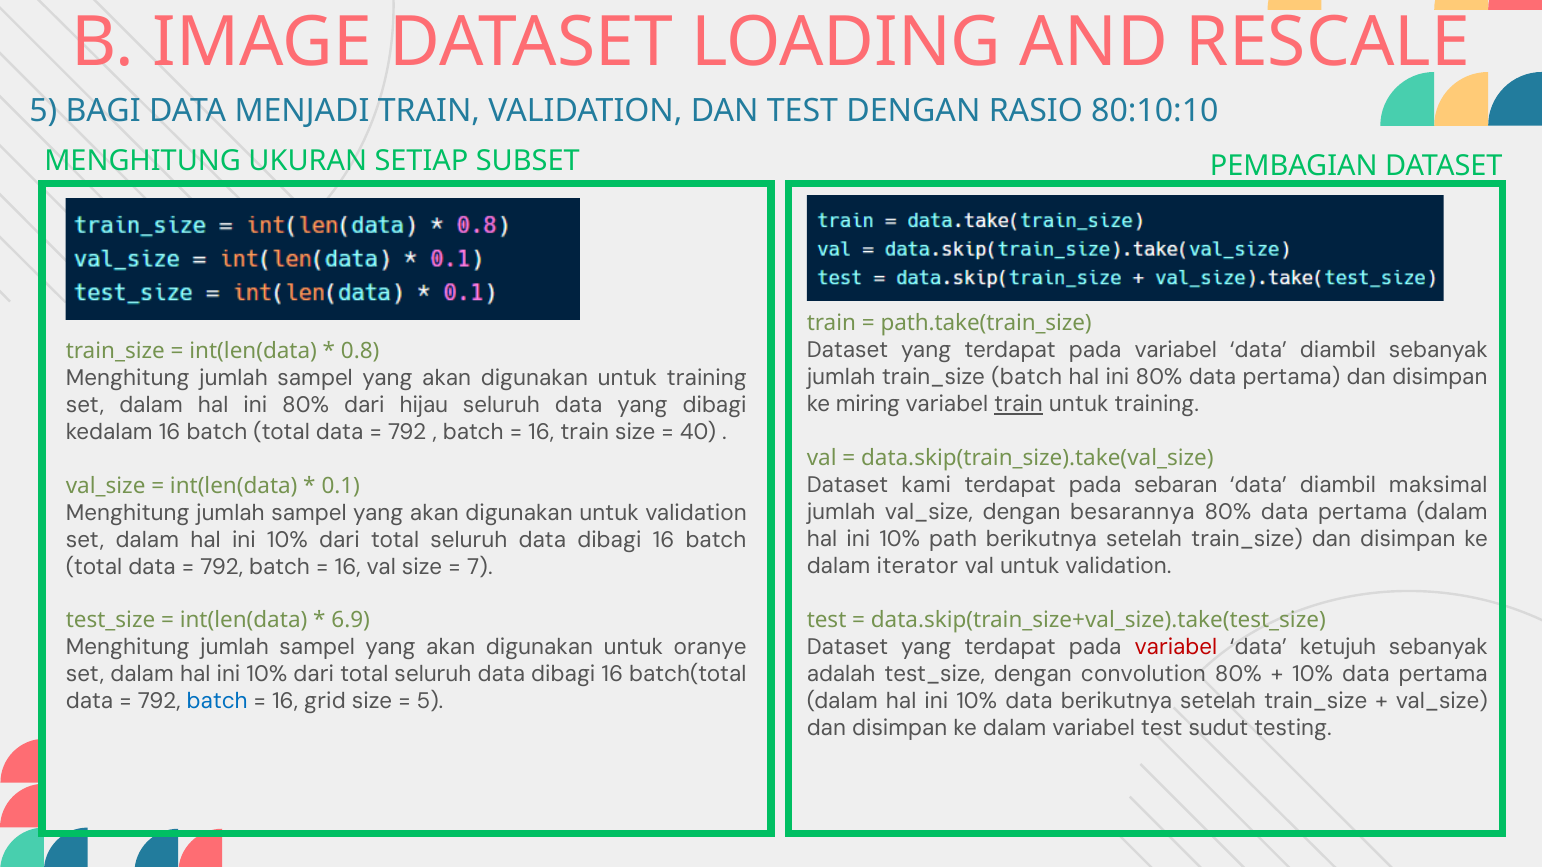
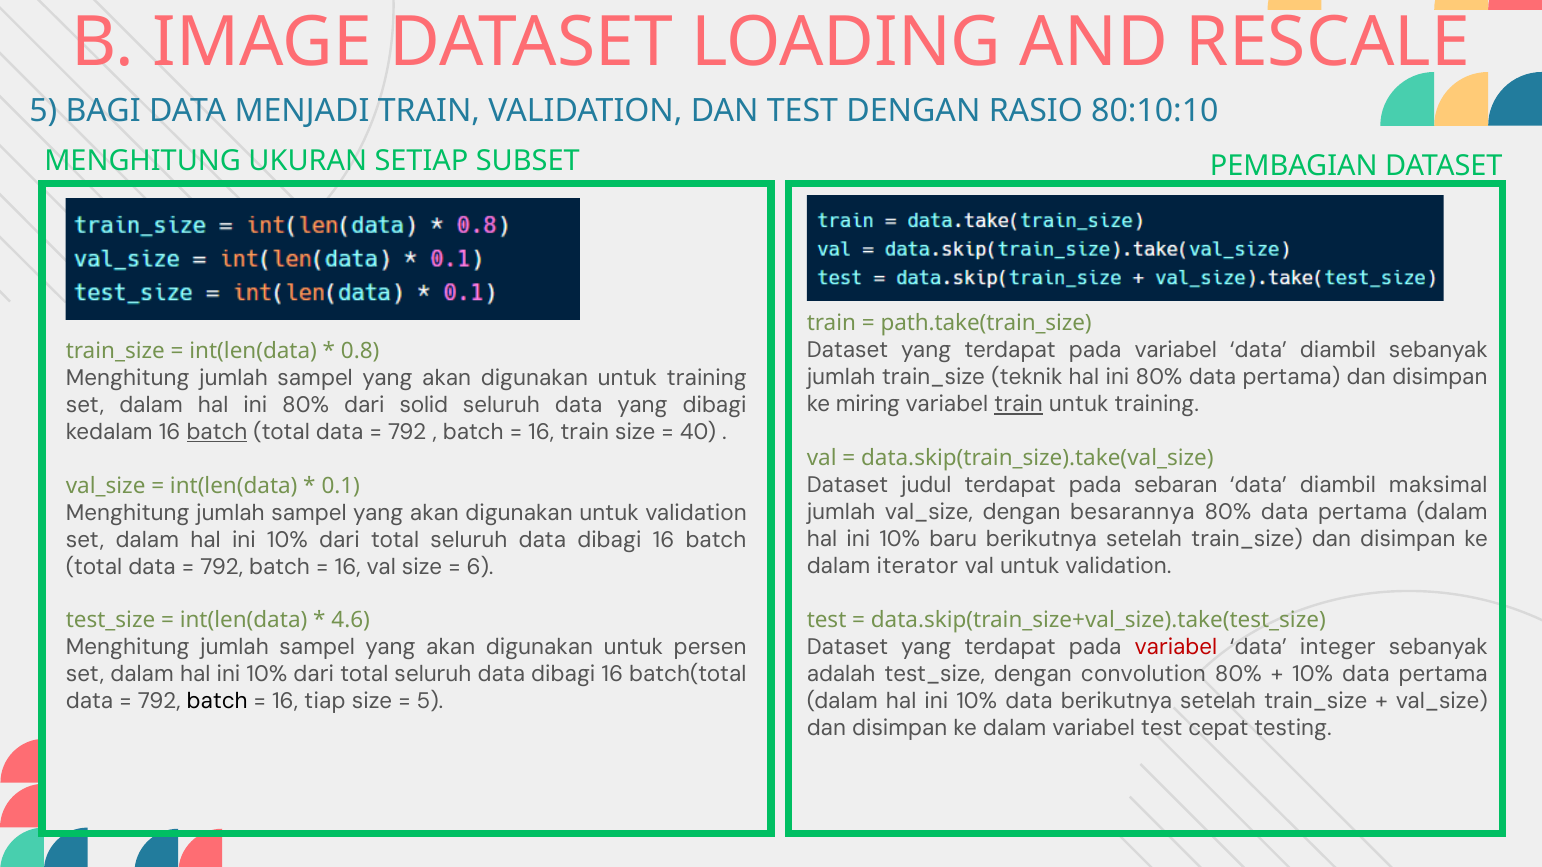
train_size batch: batch -> teknik
hijau: hijau -> solid
batch at (217, 432) underline: none -> present
kami: kami -> judul
path: path -> baru
7: 7 -> 6
6.9: 6.9 -> 4.6
ketujuh: ketujuh -> integer
oranye: oranye -> persen
batch at (217, 702) colour: blue -> black
grid: grid -> tiap
sudut: sudut -> cepat
